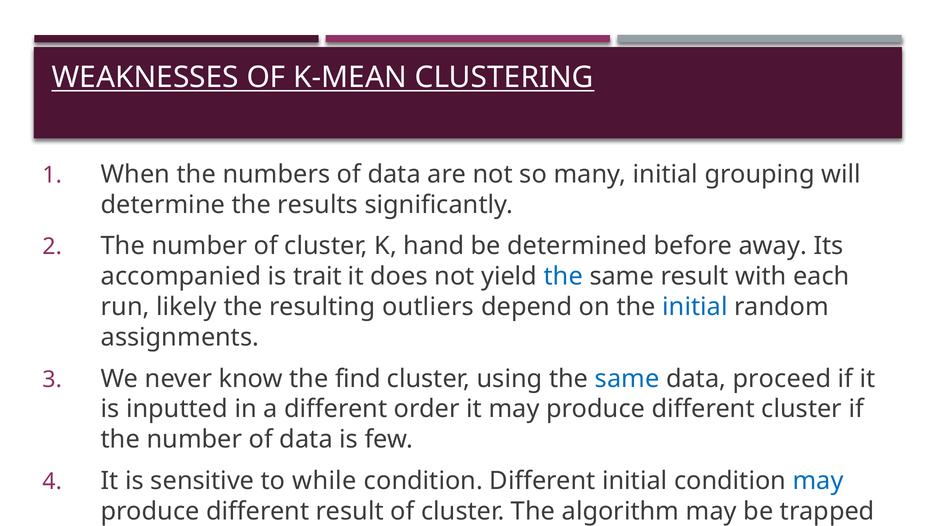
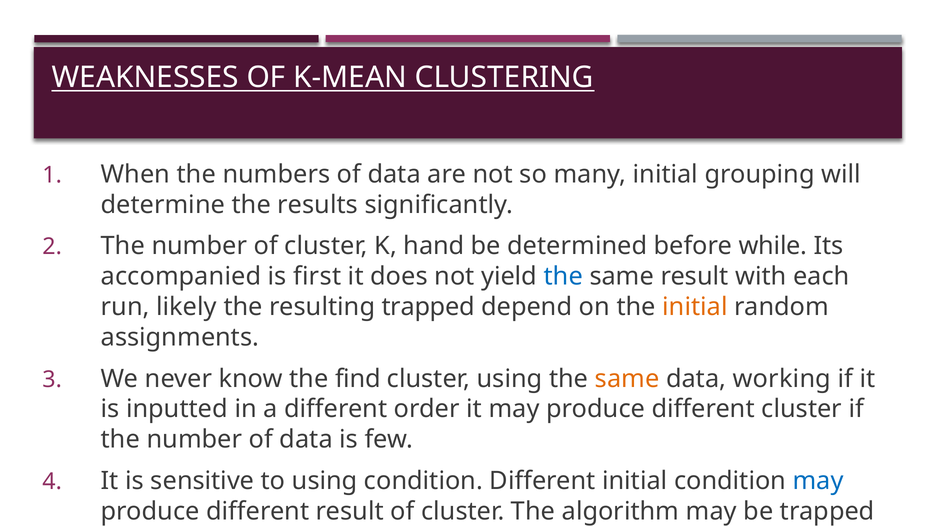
away: away -> while
trait: trait -> first
resulting outliers: outliers -> trapped
initial at (695, 307) colour: blue -> orange
same at (627, 379) colour: blue -> orange
proceed: proceed -> working
to while: while -> using
